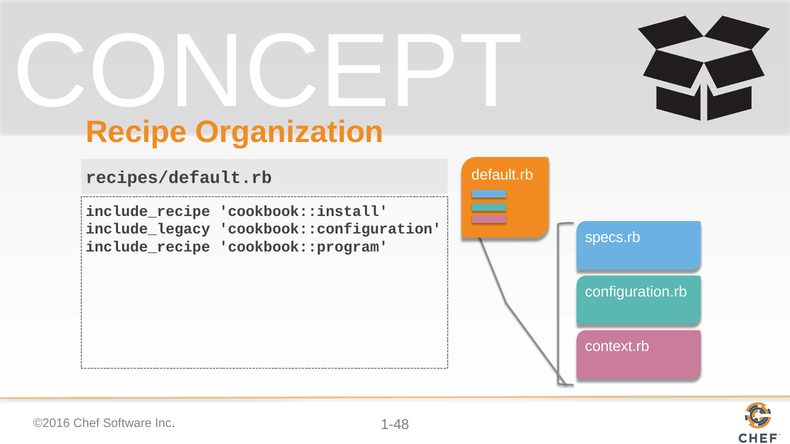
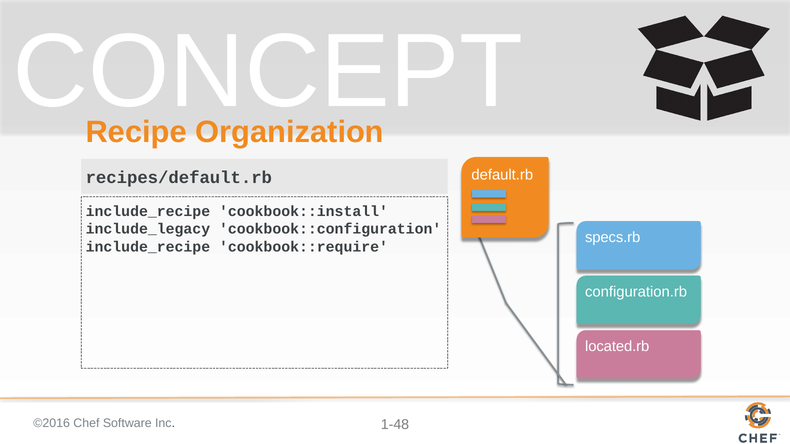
cookbook::program: cookbook::program -> cookbook::require
context.rb: context.rb -> located.rb
